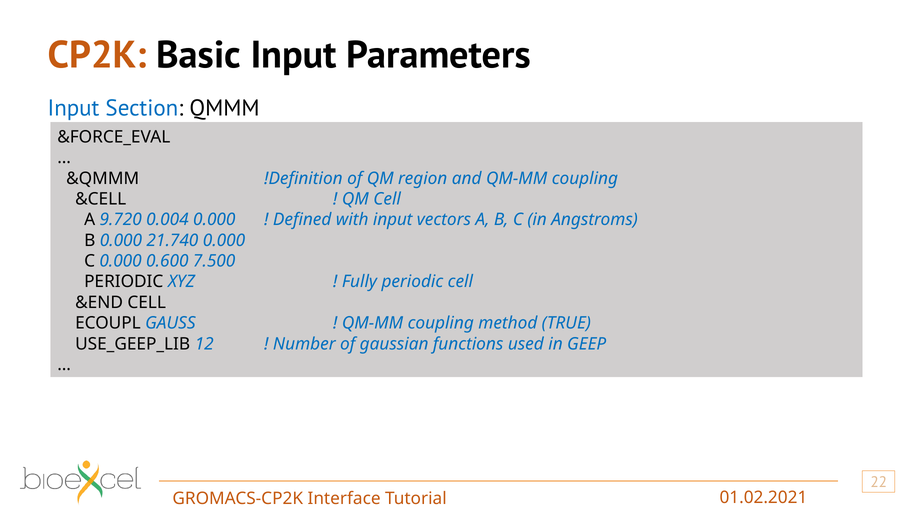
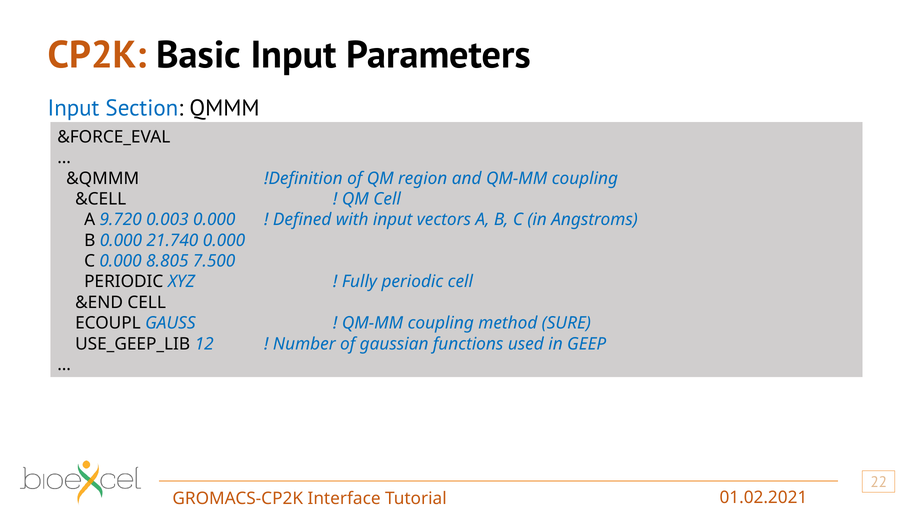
0.004: 0.004 -> 0.003
0.600: 0.600 -> 8.805
TRUE: TRUE -> SURE
